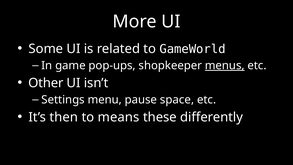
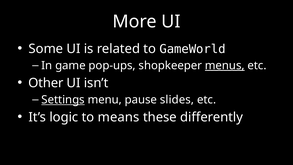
Settings underline: none -> present
space: space -> slides
then: then -> logic
